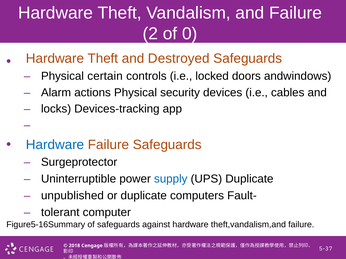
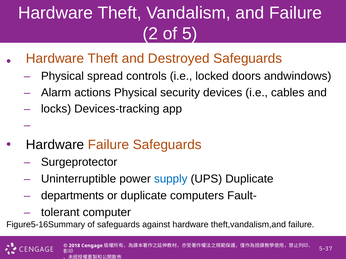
0: 0 -> 5
certain: certain -> spread
Hardware at (55, 145) colour: blue -> black
unpublished: unpublished -> departments
